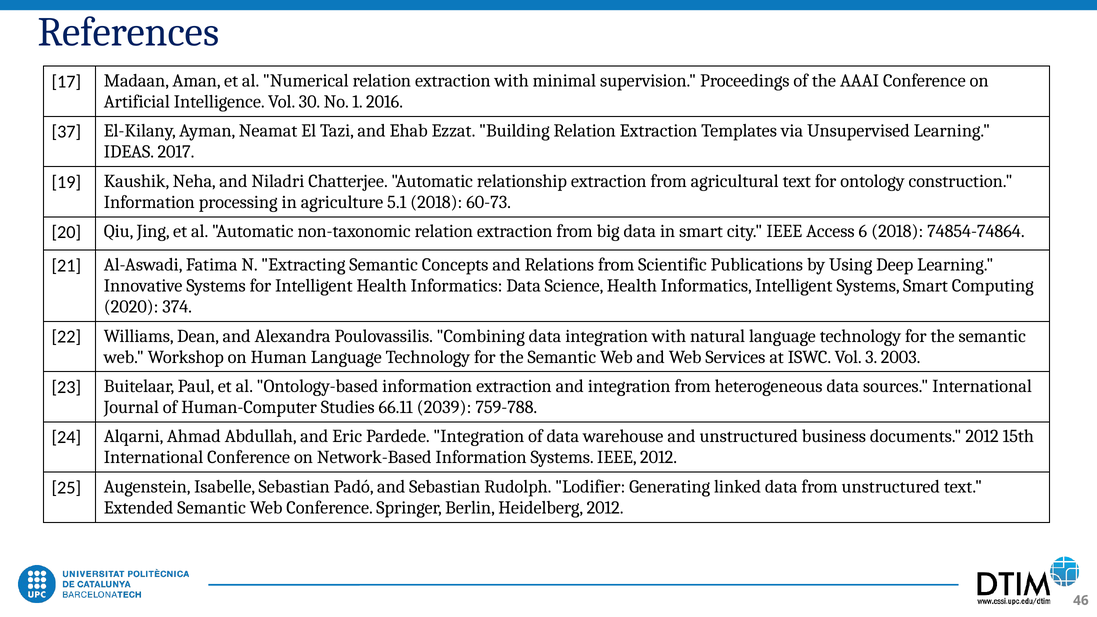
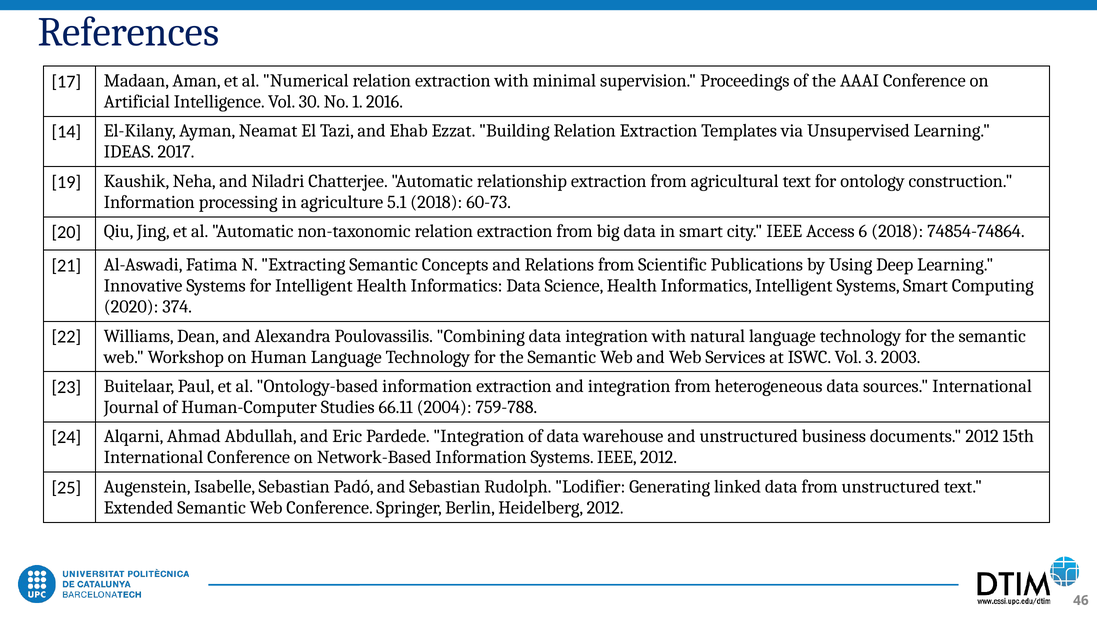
37: 37 -> 14
2039: 2039 -> 2004
